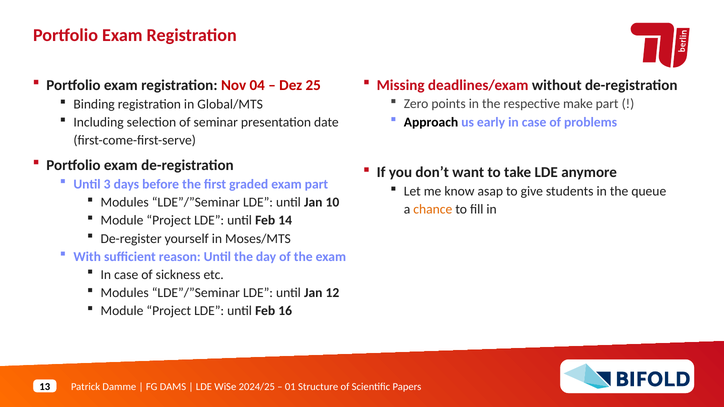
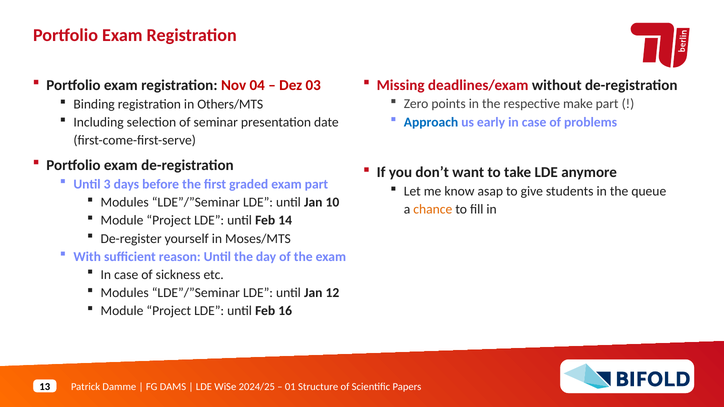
25: 25 -> 03
Global/MTS: Global/MTS -> Others/MTS
Approach colour: black -> blue
